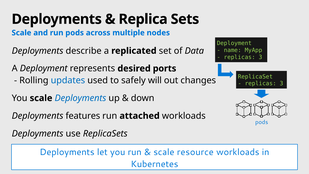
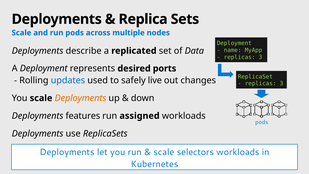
will: will -> live
Deployments at (80, 98) colour: blue -> orange
attached: attached -> assigned
resource: resource -> selectors
